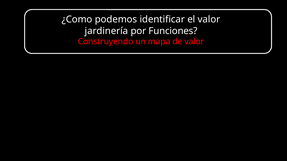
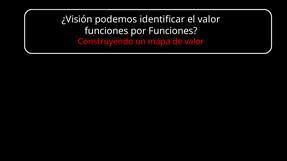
¿Como: ¿Como -> ¿Visión
jardinería at (106, 31): jardinería -> funciones
